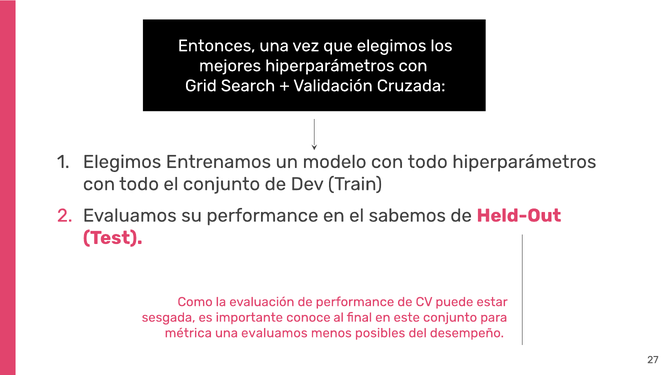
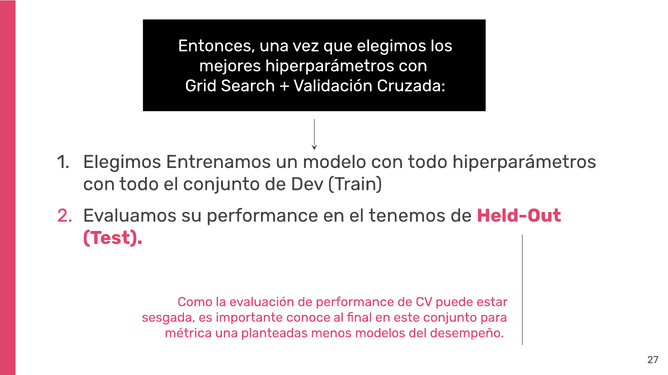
sabemos: sabemos -> tenemos
una evaluamos: evaluamos -> planteadas
posibles: posibles -> modelos
